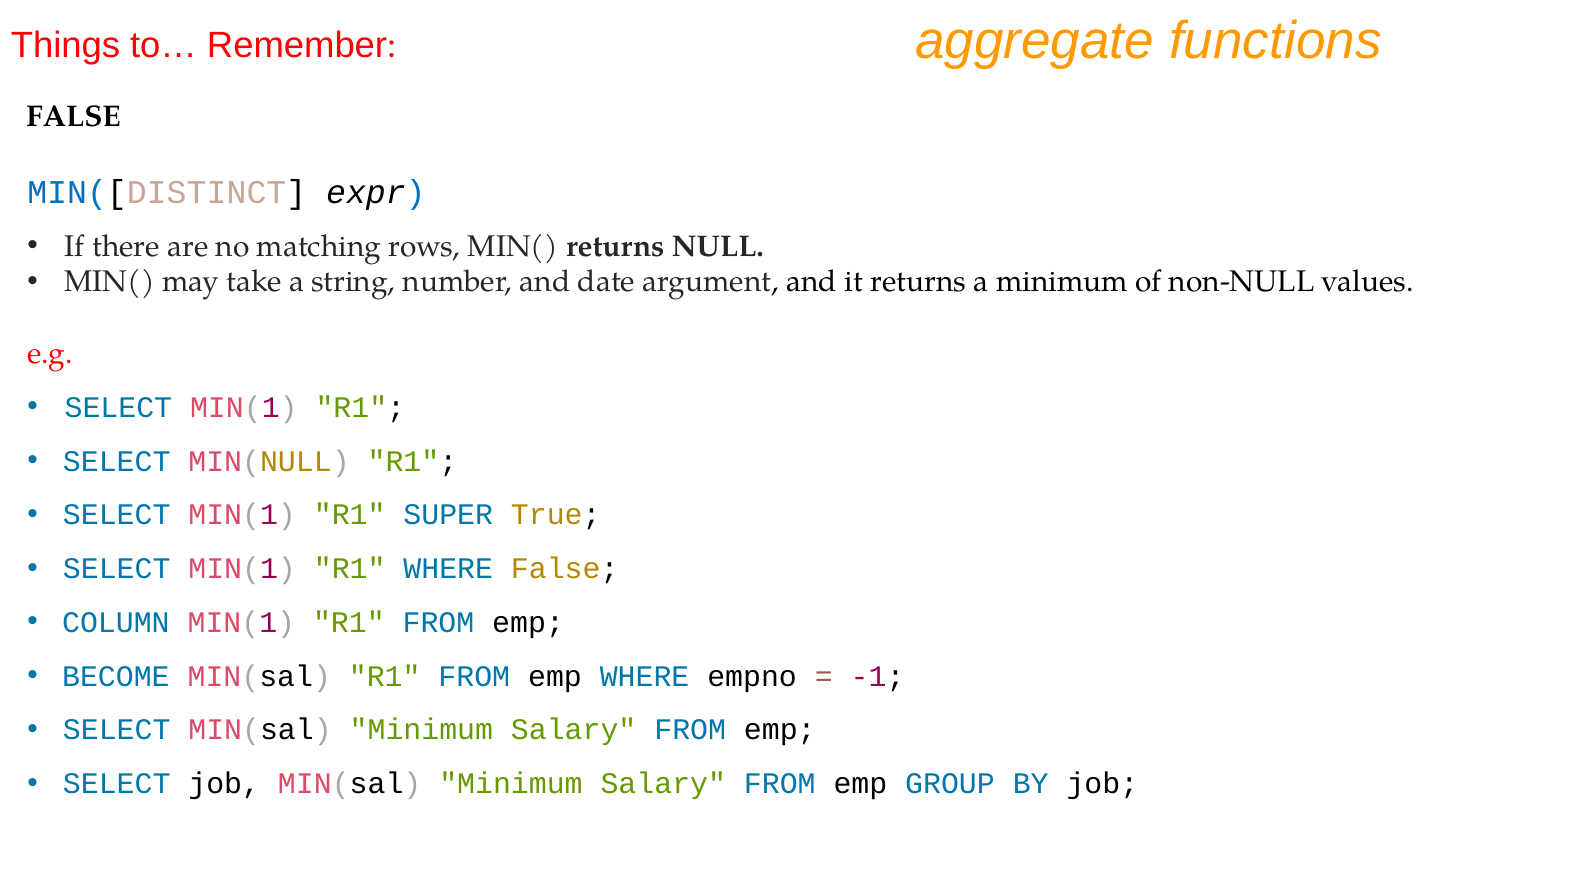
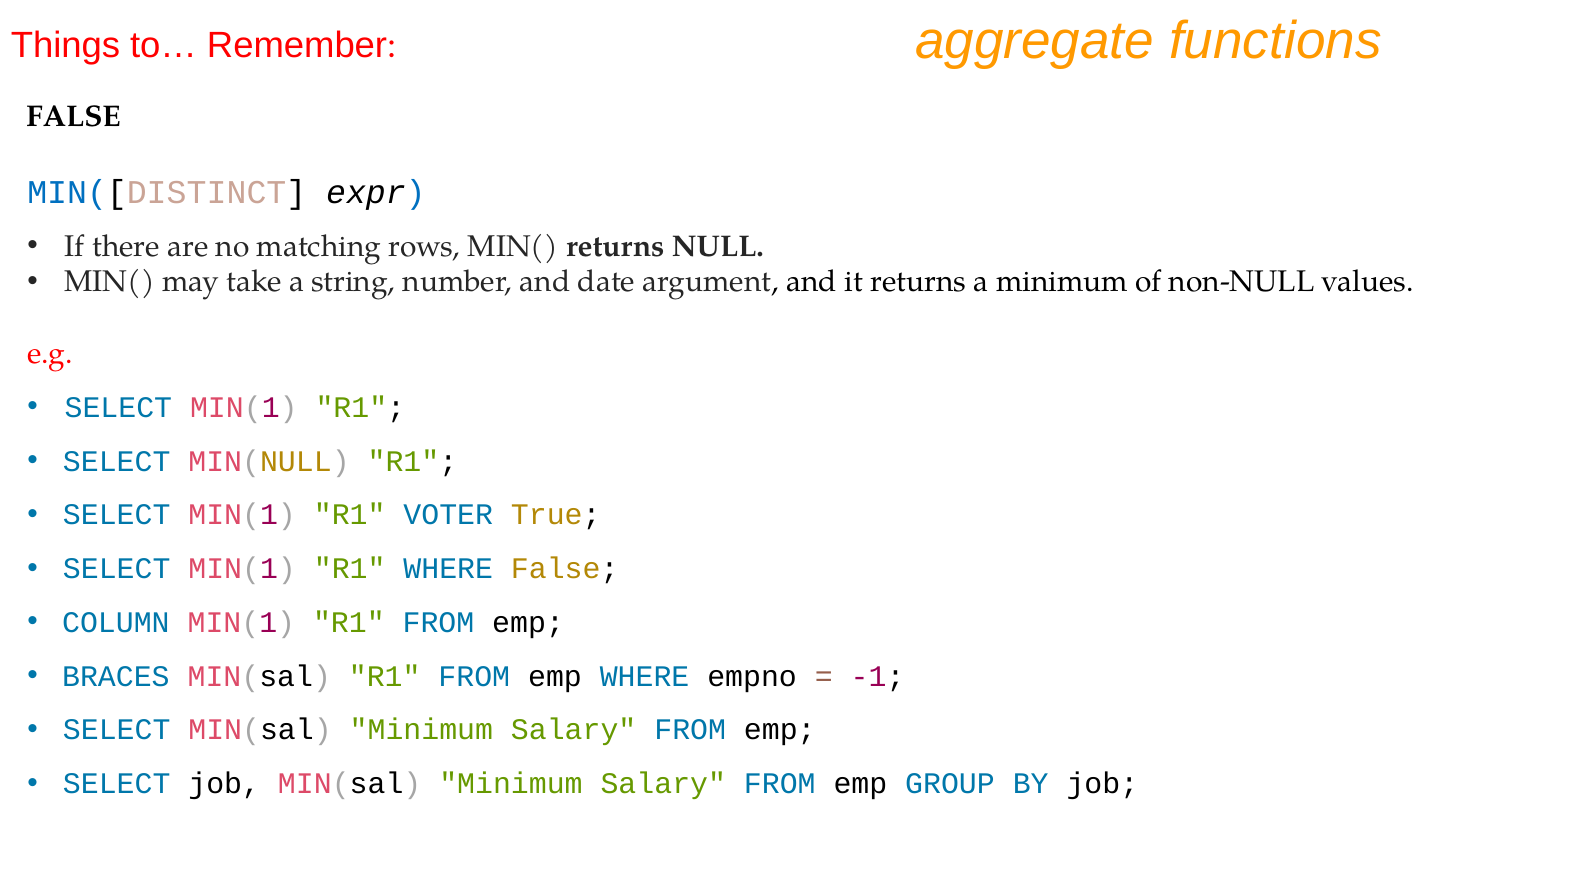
SUPER: SUPER -> VOTER
BECOME: BECOME -> BRACES
